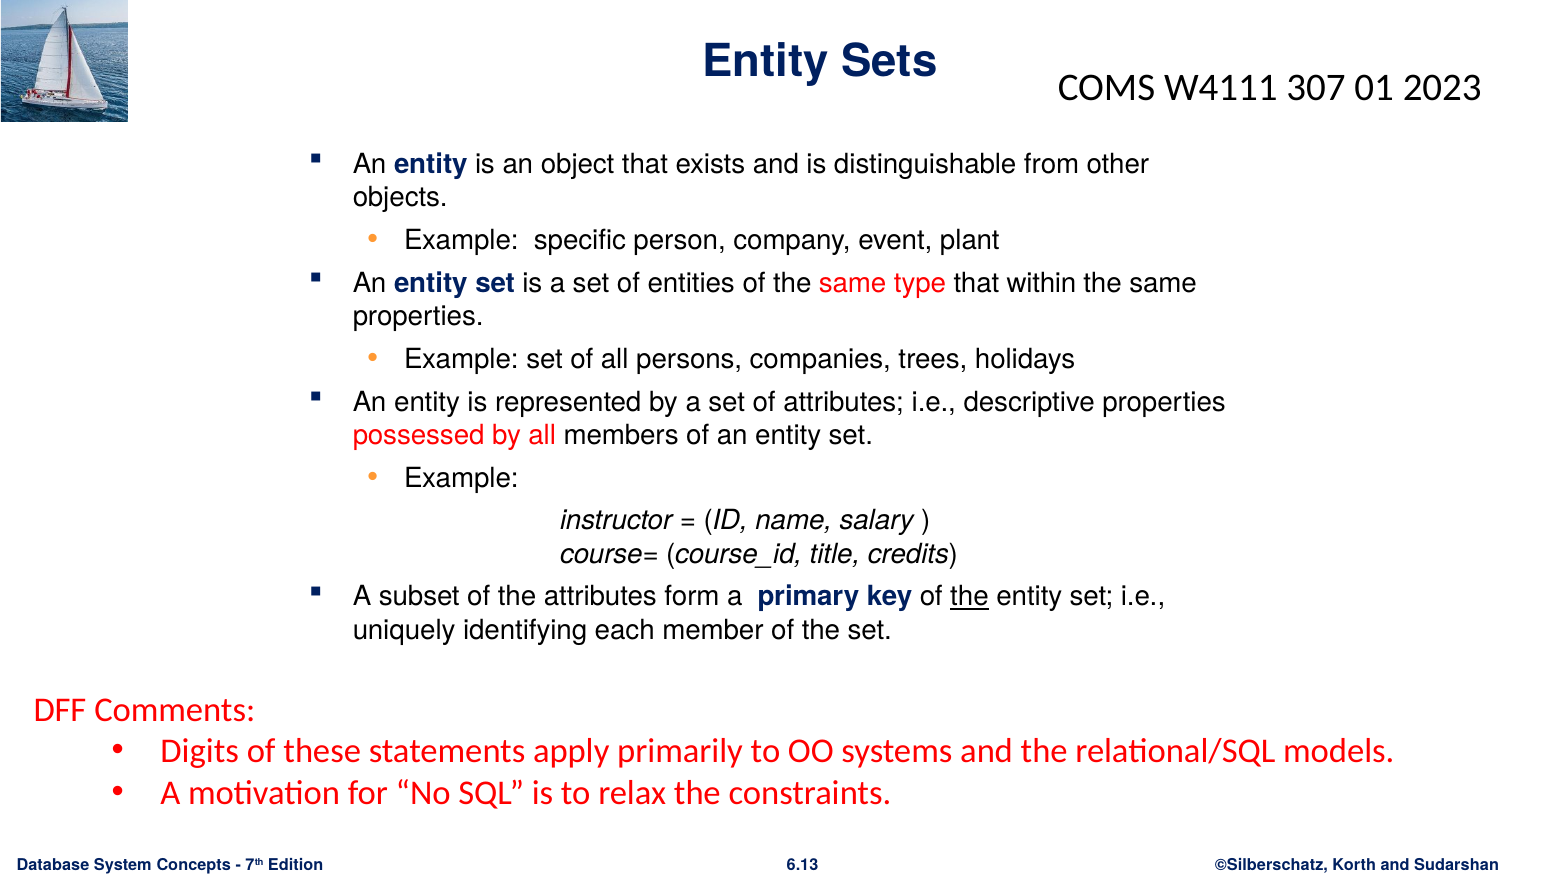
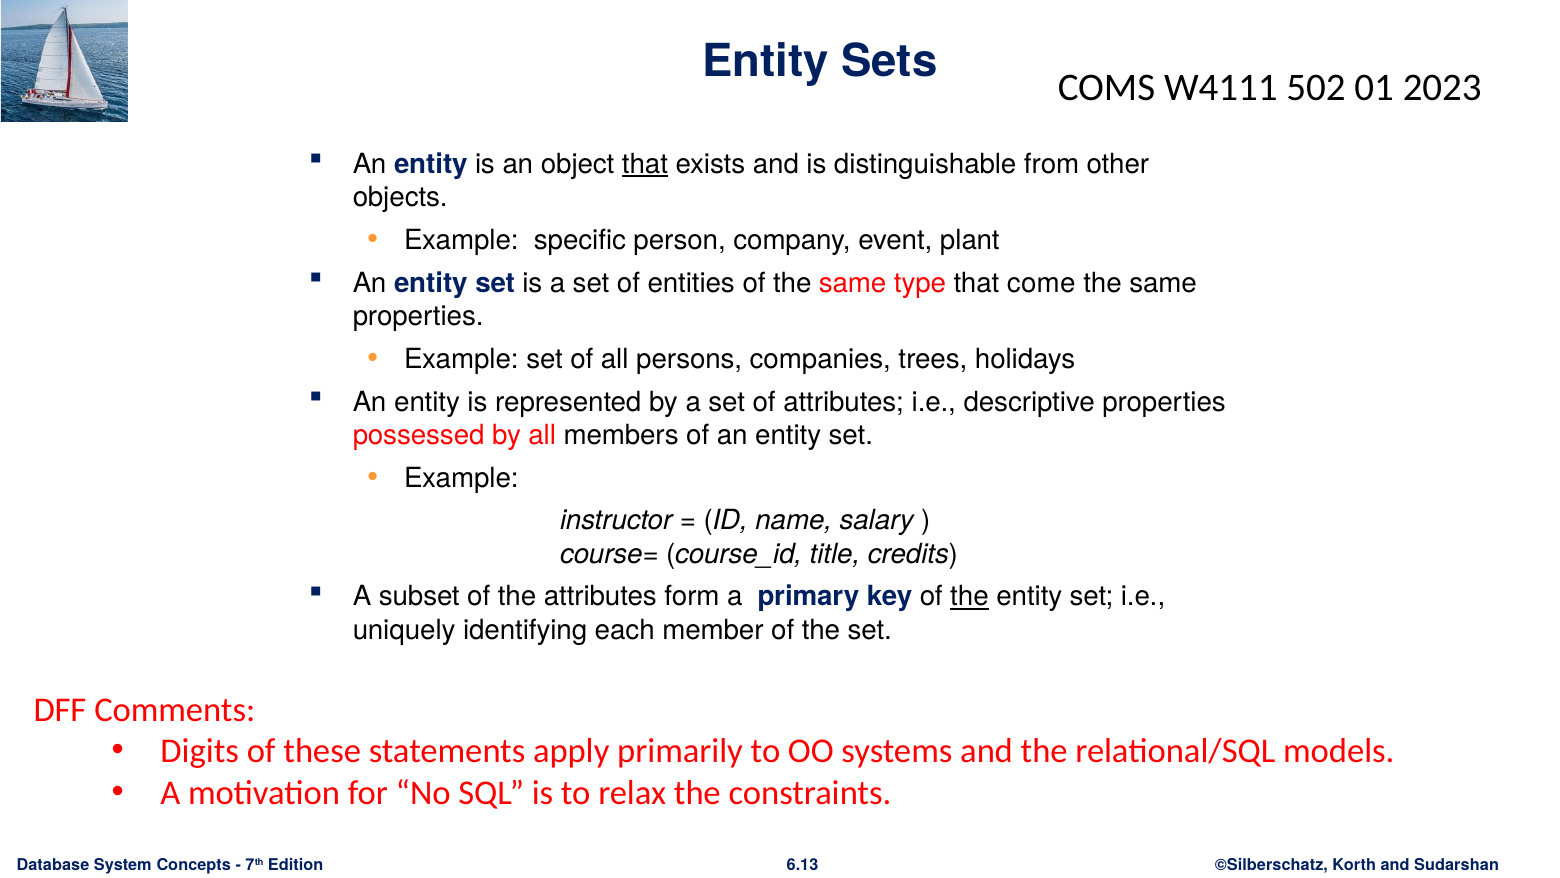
307: 307 -> 502
that at (645, 164) underline: none -> present
within: within -> come
